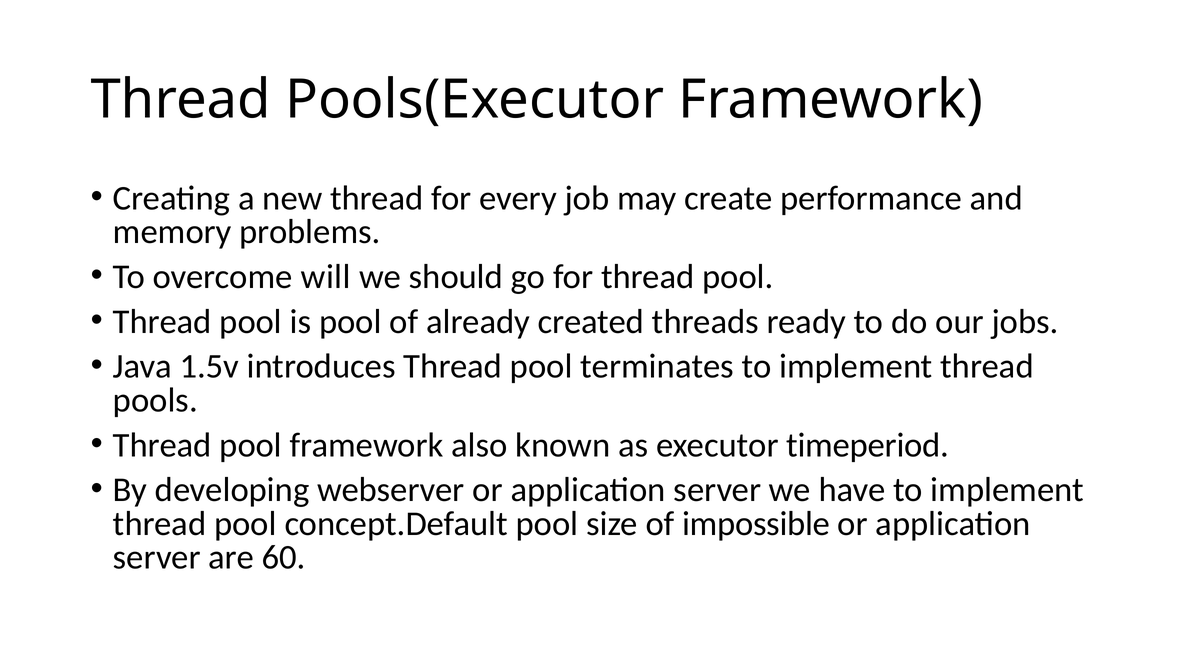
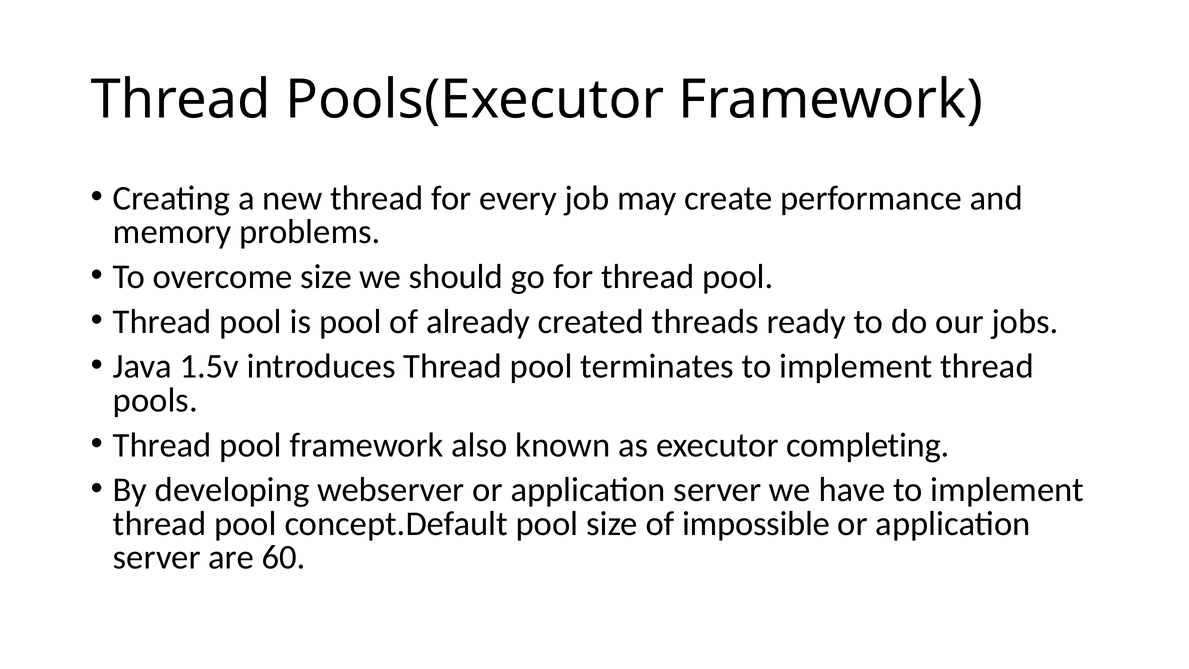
overcome will: will -> size
timeperiod: timeperiod -> completing
